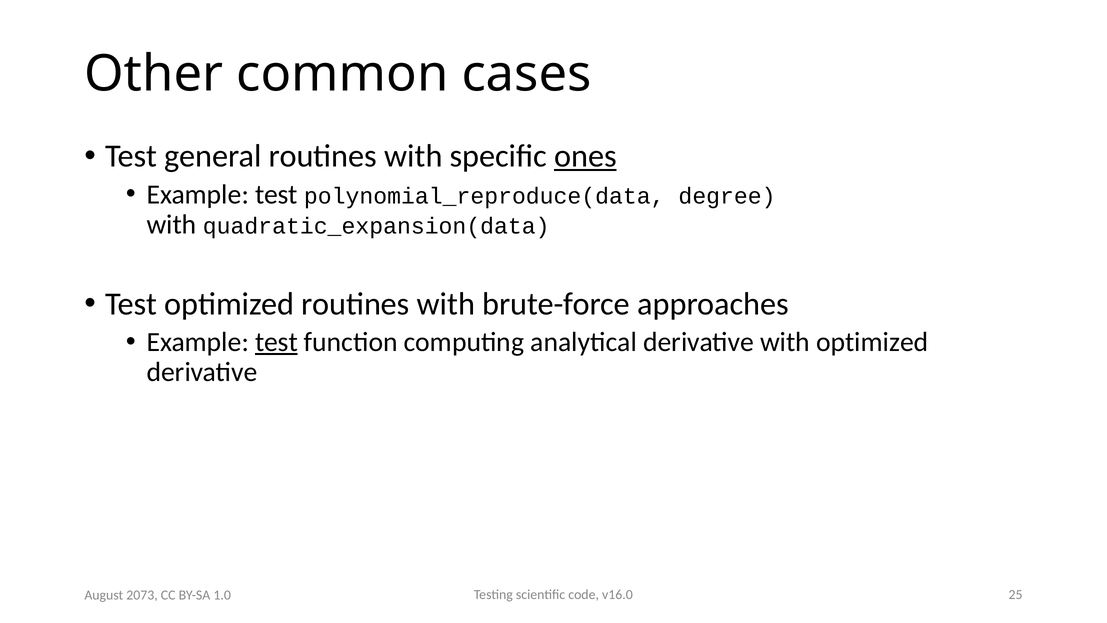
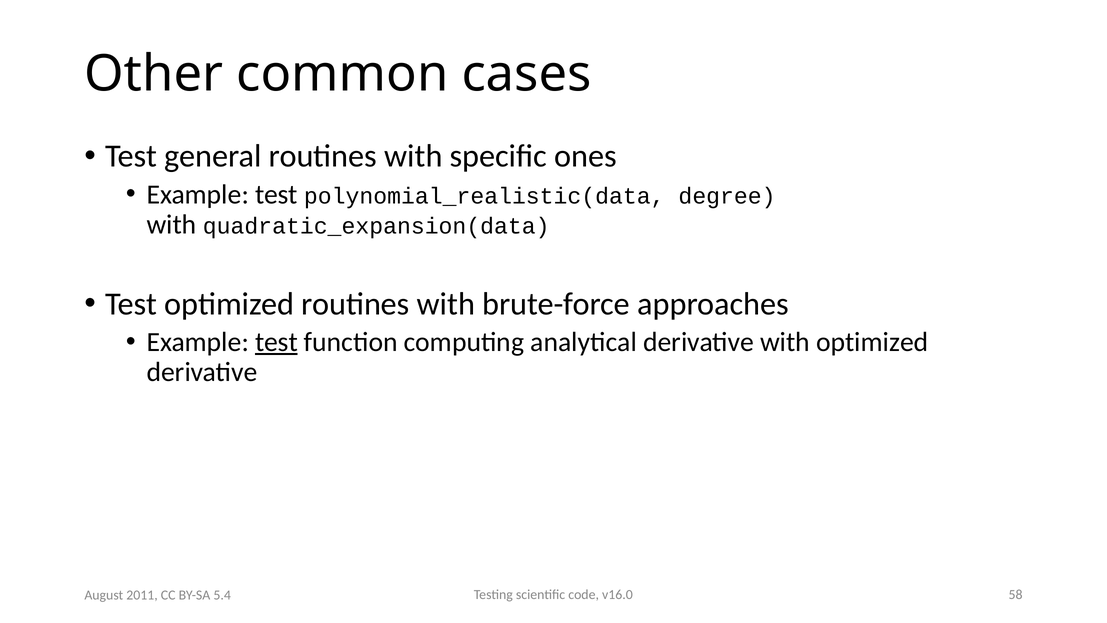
ones underline: present -> none
polynomial_reproduce(data: polynomial_reproduce(data -> polynomial_realistic(data
25: 25 -> 58
2073: 2073 -> 2011
1.0: 1.0 -> 5.4
